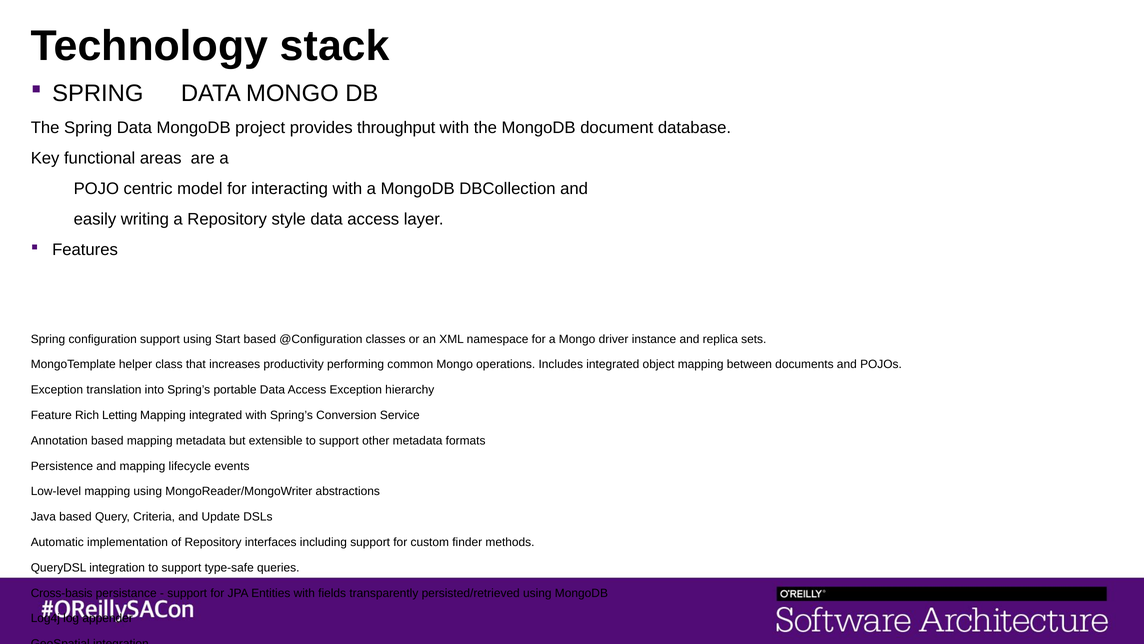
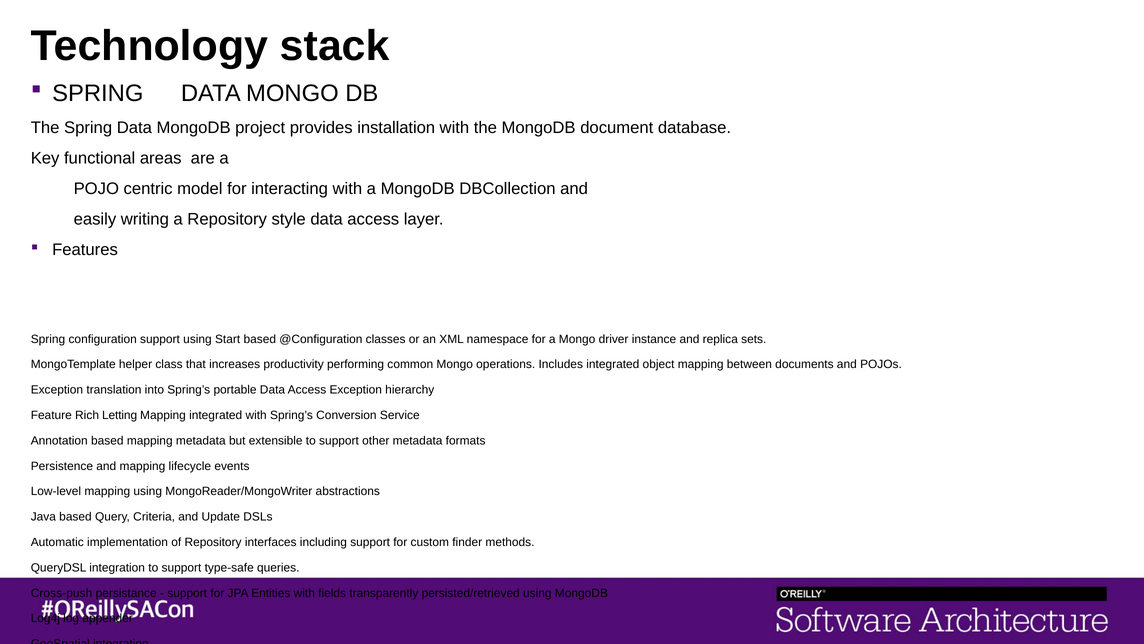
throughput: throughput -> installation
Cross-basis: Cross-basis -> Cross-push
